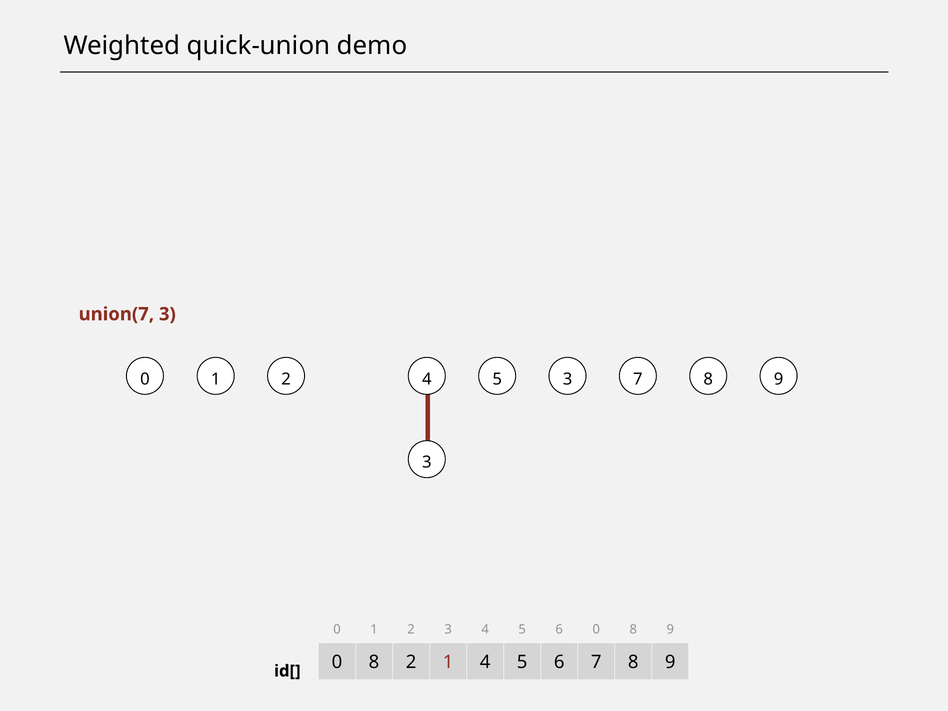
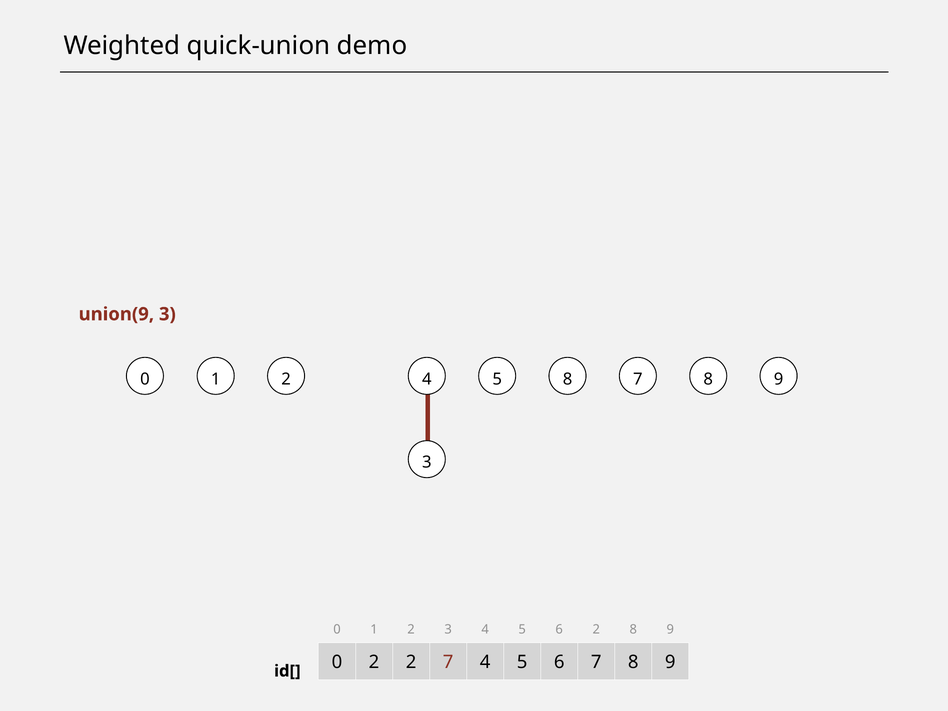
union(7: union(7 -> union(9
5 3: 3 -> 8
6 0: 0 -> 2
8 at (374, 662): 8 -> 2
2 1: 1 -> 7
